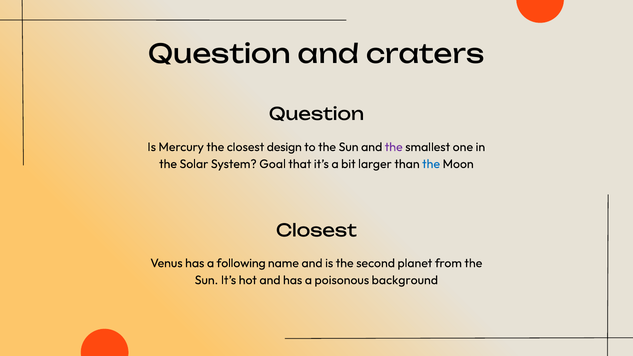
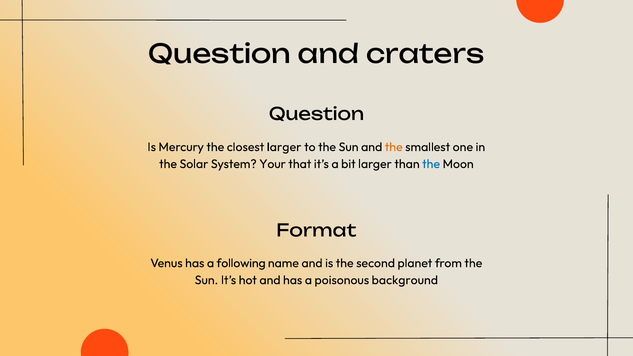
closest design: design -> larger
the at (394, 147) colour: purple -> orange
Goal: Goal -> Your
Closest at (316, 231): Closest -> Format
